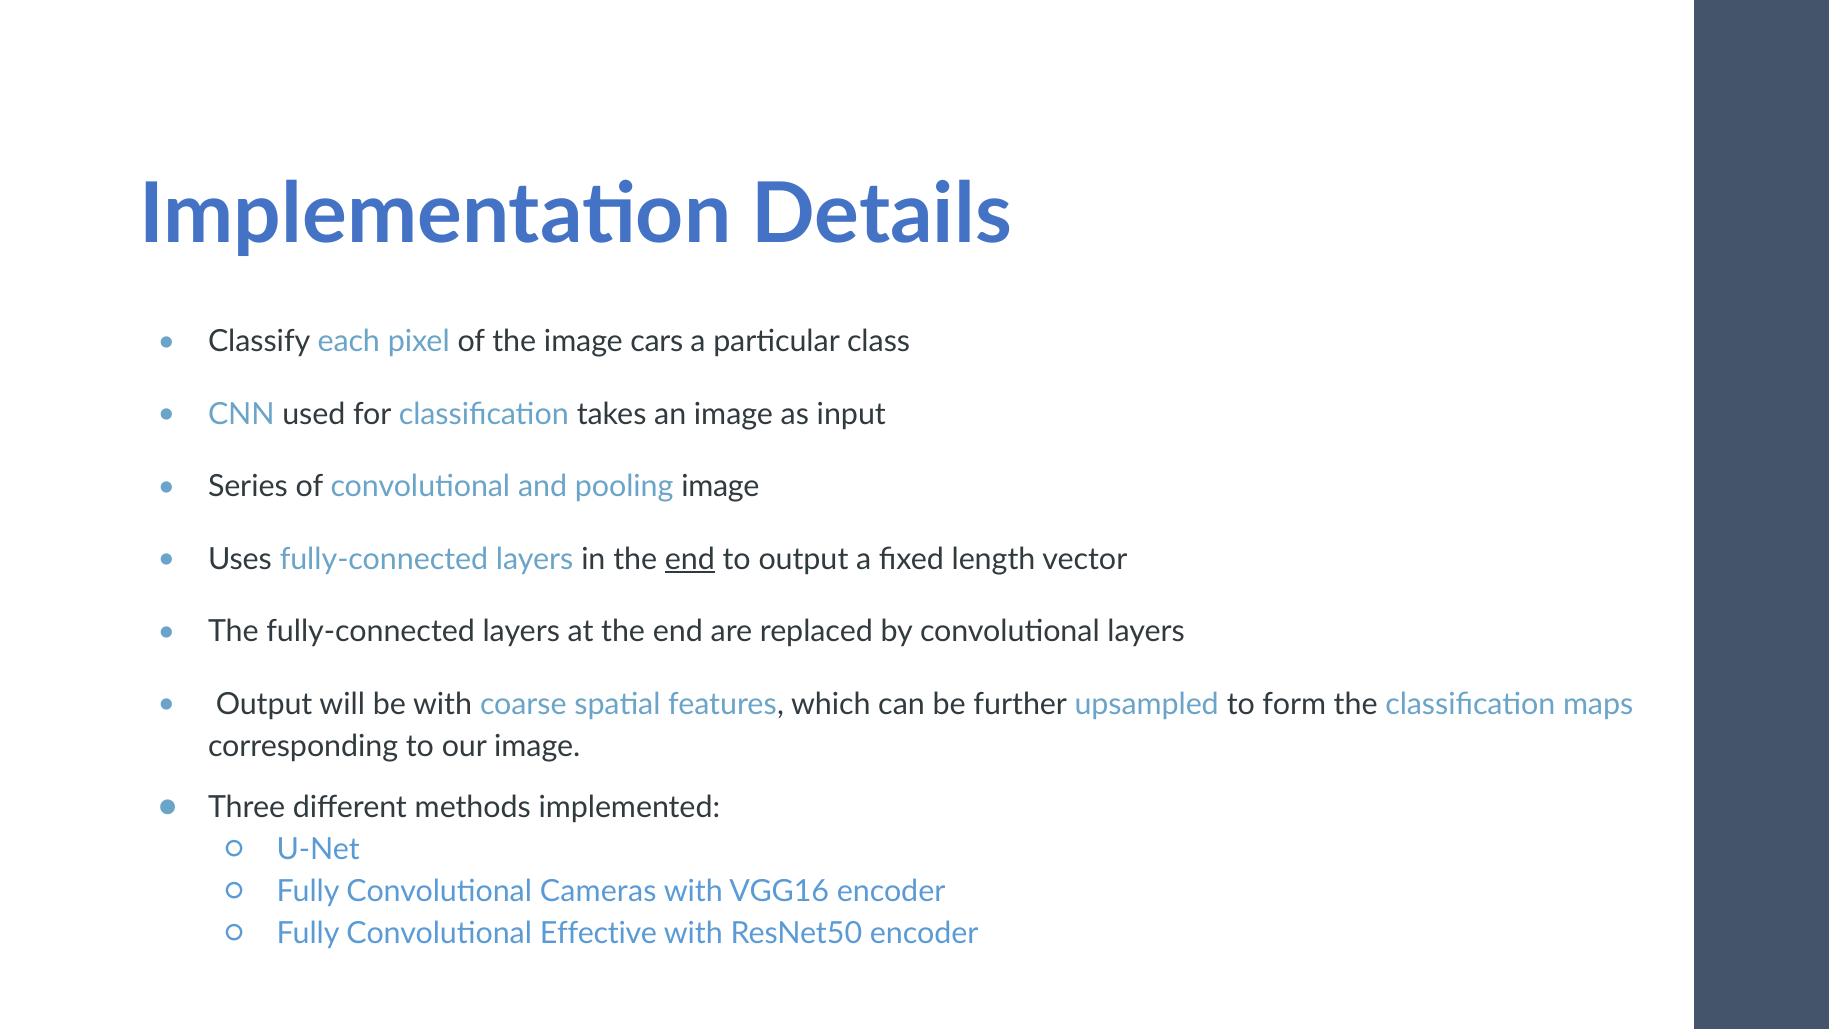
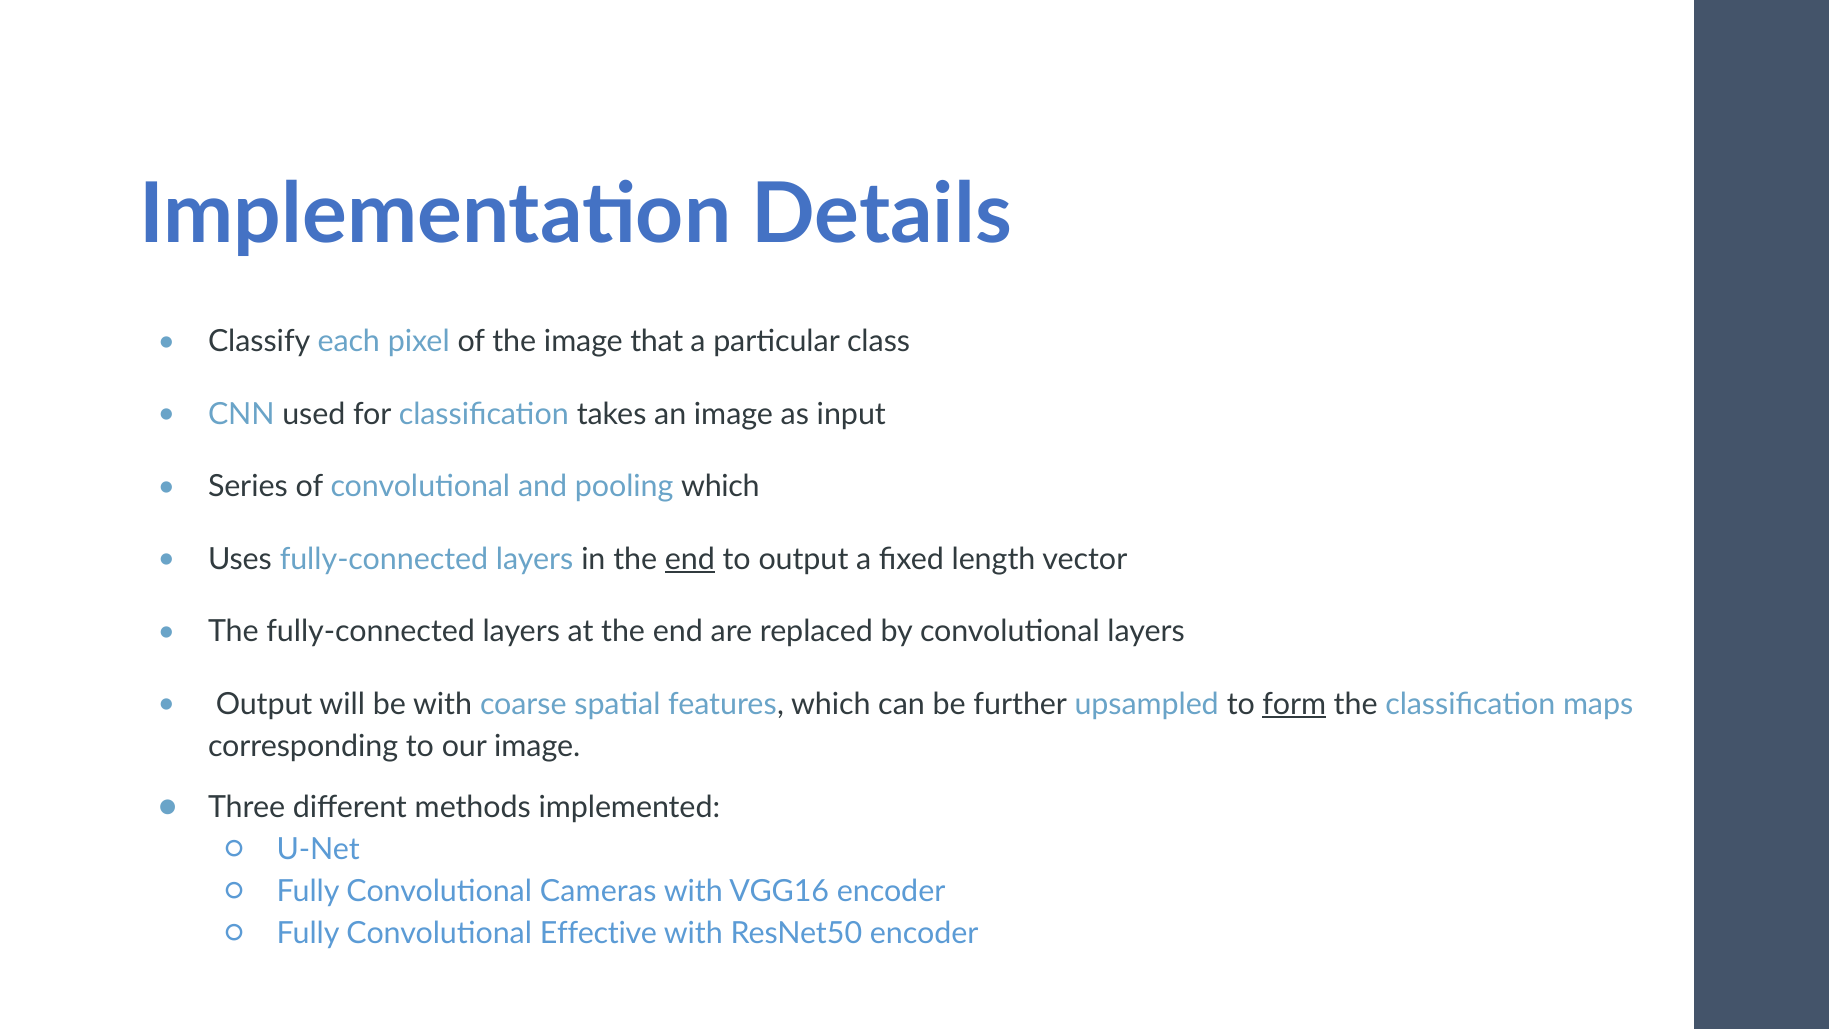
cars: cars -> that
pooling image: image -> which
form underline: none -> present
